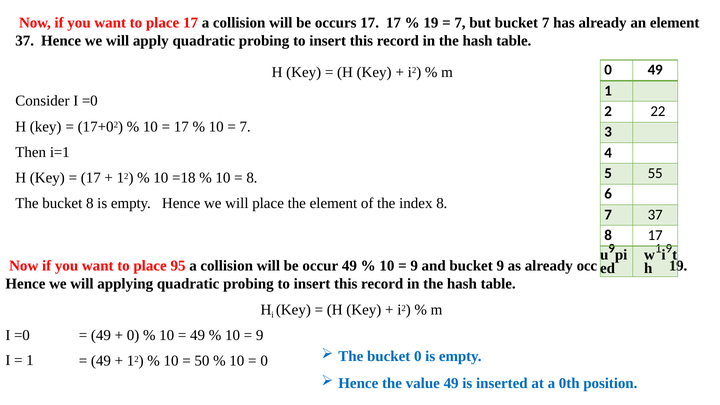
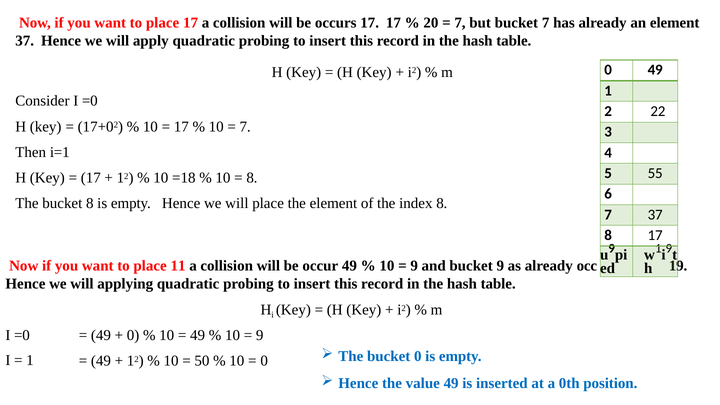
19 at (431, 23): 19 -> 20
95: 95 -> 11
